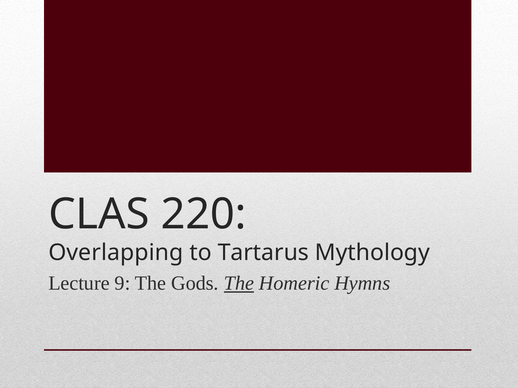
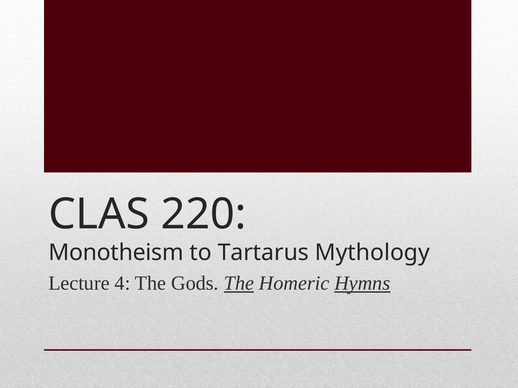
Overlapping: Overlapping -> Monotheism
9: 9 -> 4
Hymns underline: none -> present
